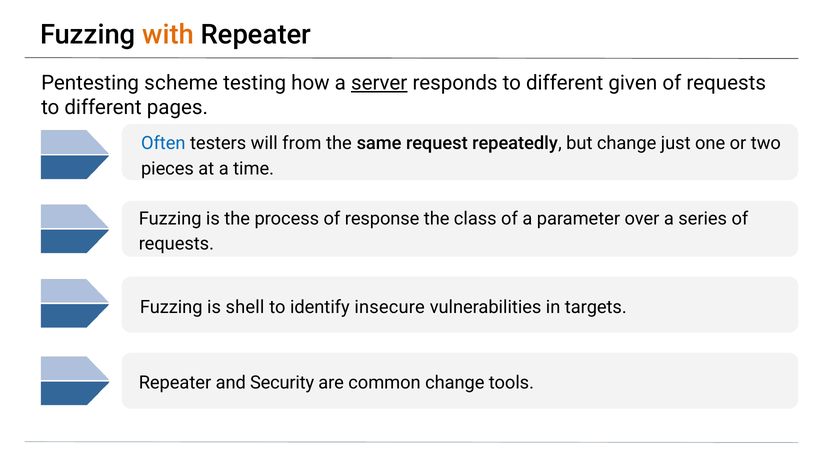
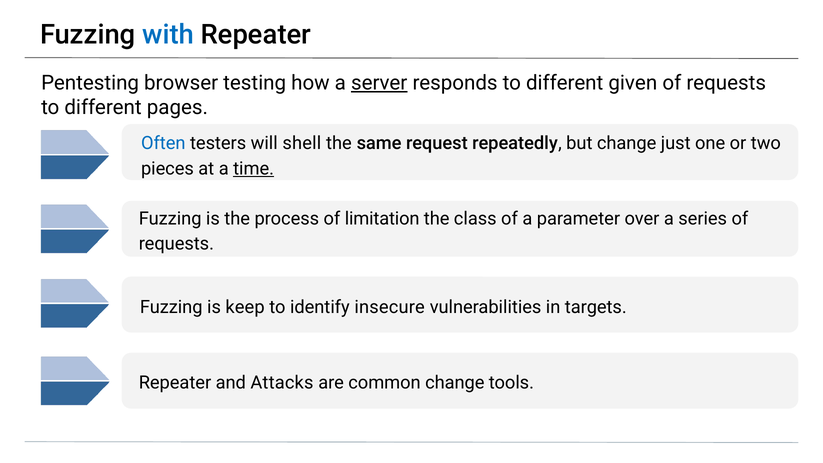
with colour: orange -> blue
scheme: scheme -> browser
from: from -> shell
time underline: none -> present
response: response -> limitation
shell: shell -> keep
Security: Security -> Attacks
